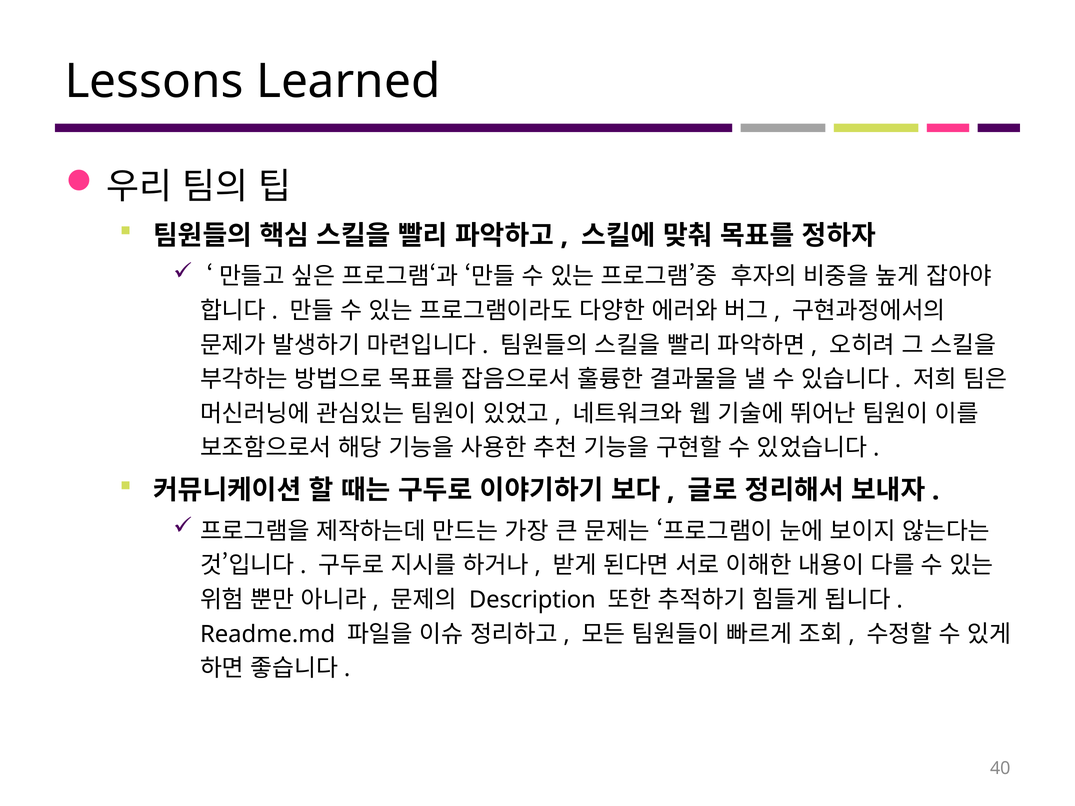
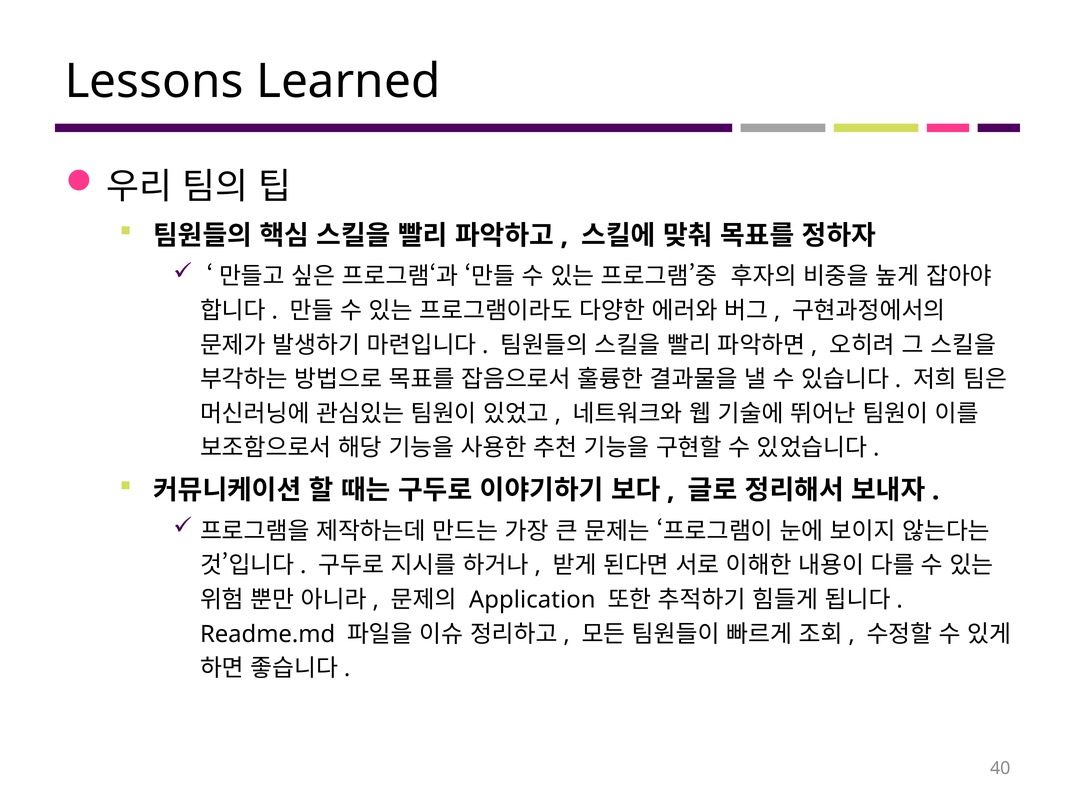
Description: Description -> Application
